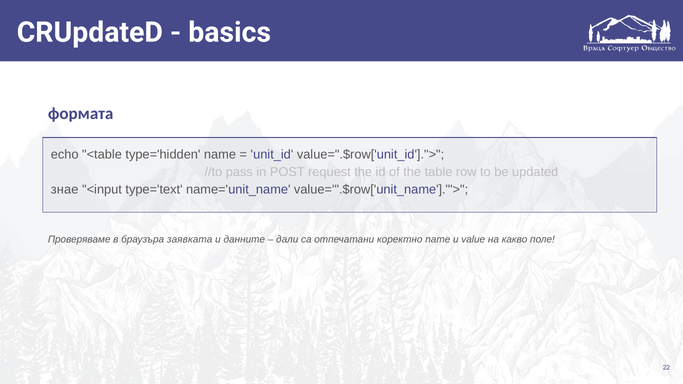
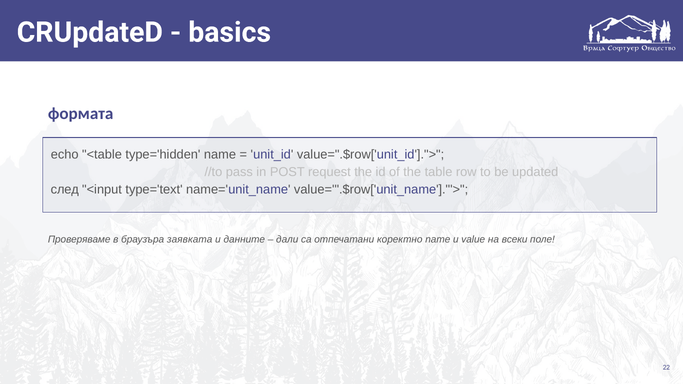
знае: знае -> след
какво: какво -> всеки
